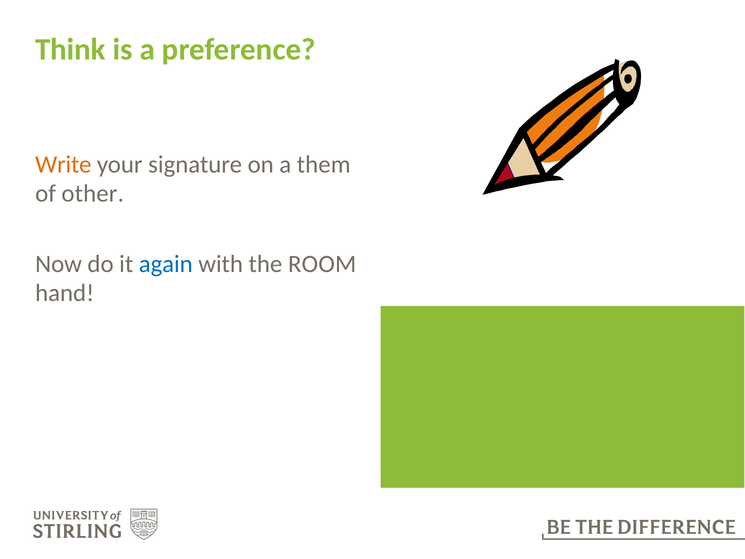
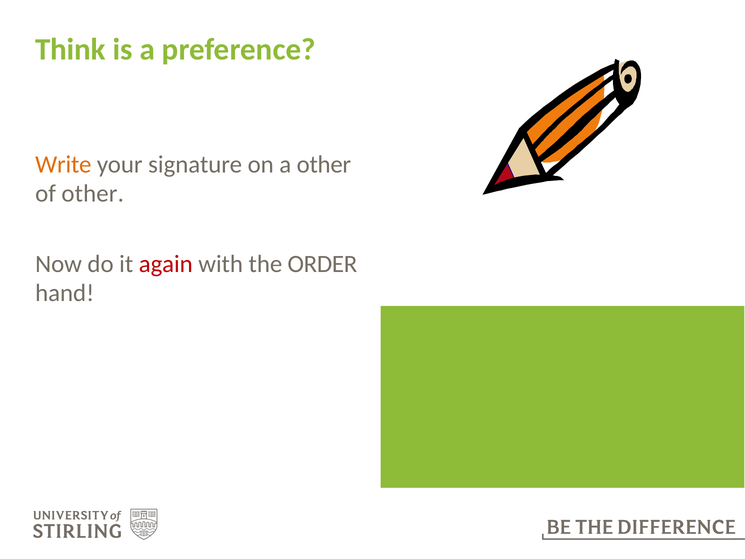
a them: them -> other
again colour: blue -> red
ROOM: ROOM -> ORDER
